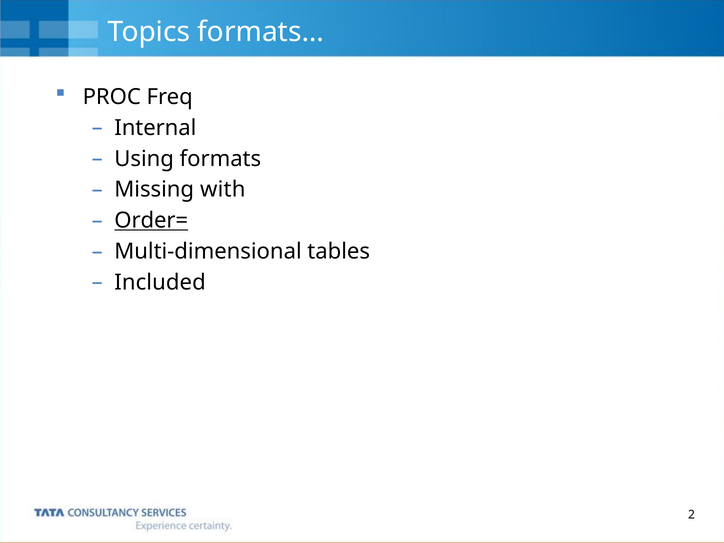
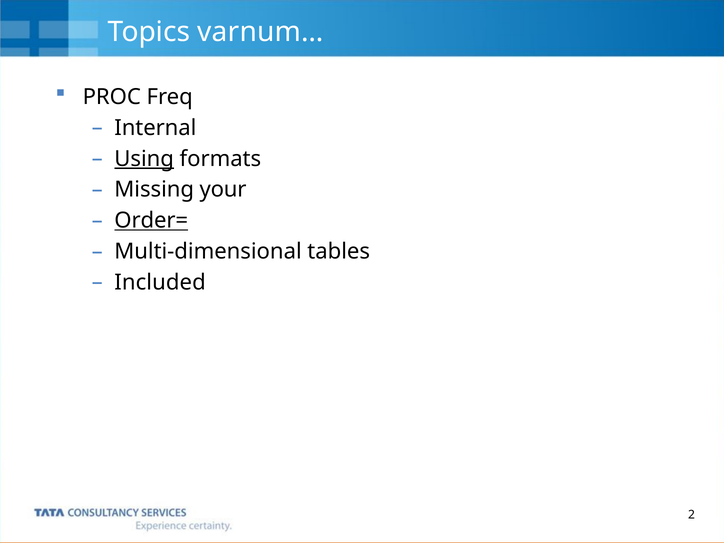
formats…: formats… -> varnum…
Using underline: none -> present
with: with -> your
